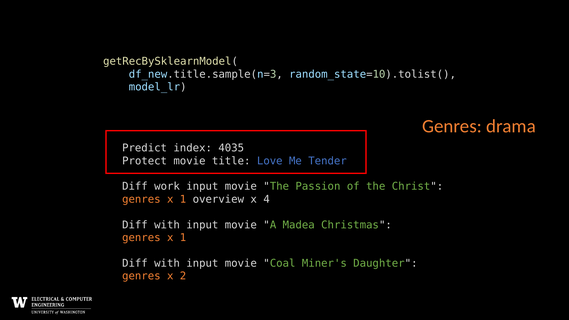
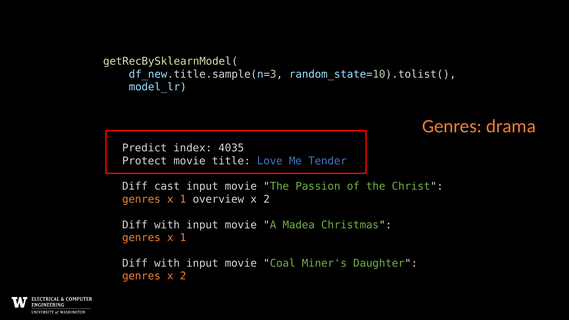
work: work -> cast
overview x 4: 4 -> 2
